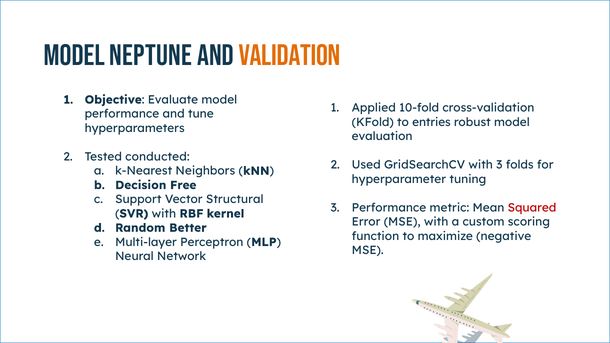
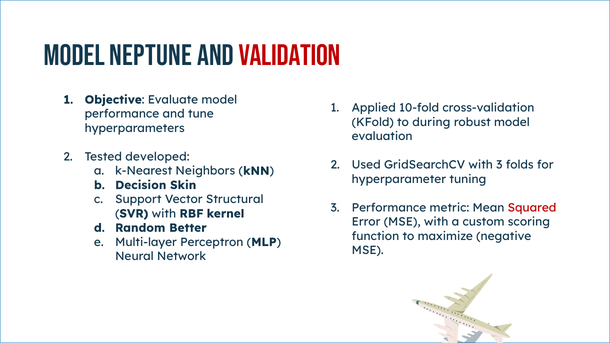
Validation colour: orange -> red
entries: entries -> during
conducted: conducted -> developed
Free: Free -> Skin
